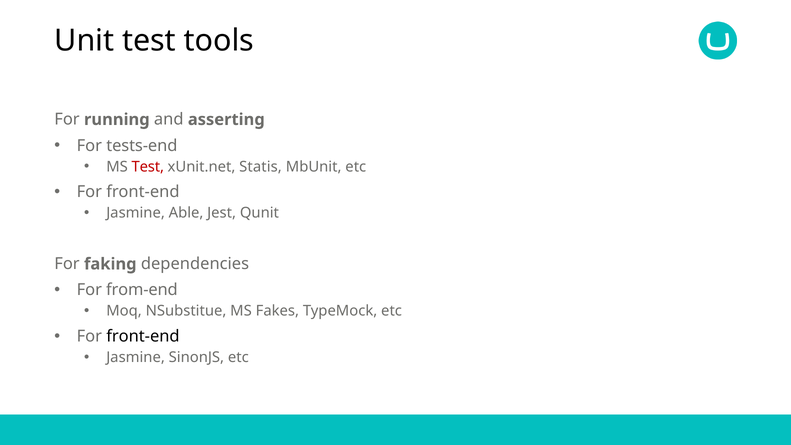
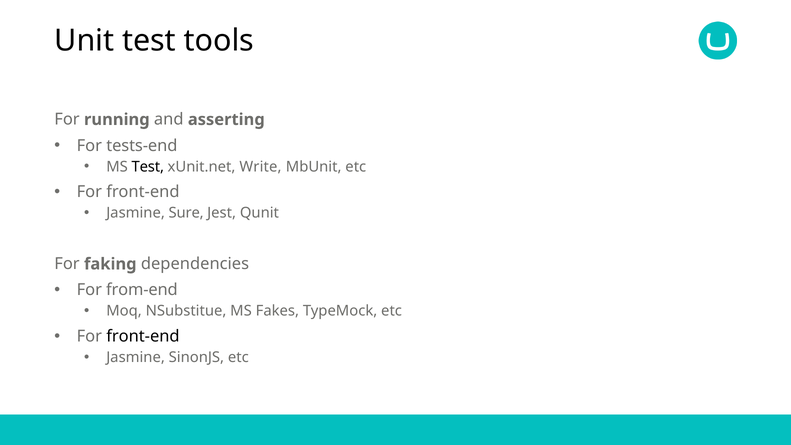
Test at (148, 167) colour: red -> black
Statis: Statis -> Write
Able: Able -> Sure
